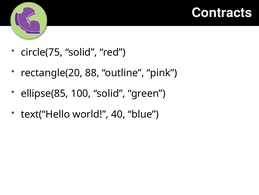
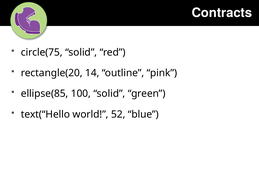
88: 88 -> 14
40: 40 -> 52
